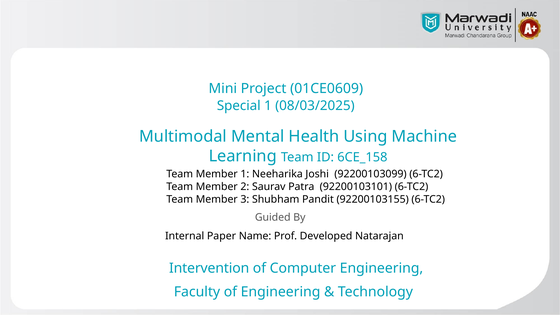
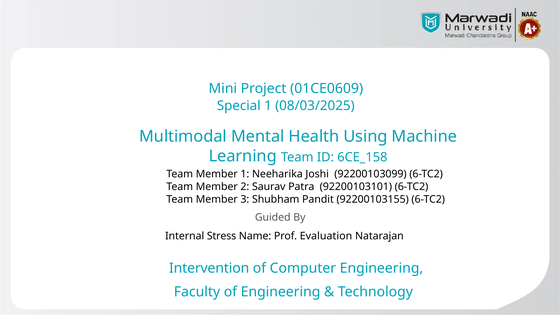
Paper: Paper -> Stress
Developed: Developed -> Evaluation
